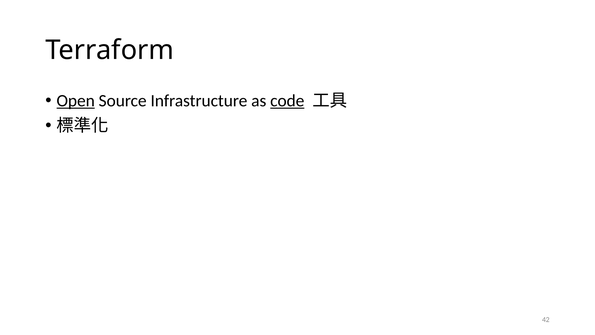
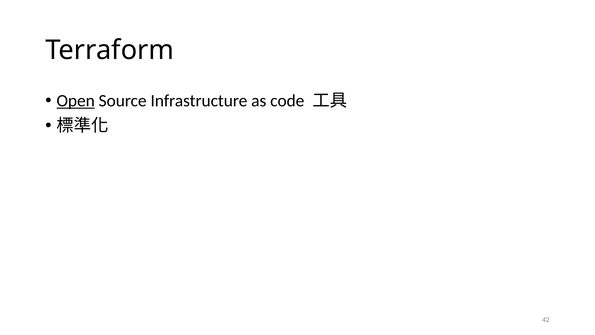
code underline: present -> none
